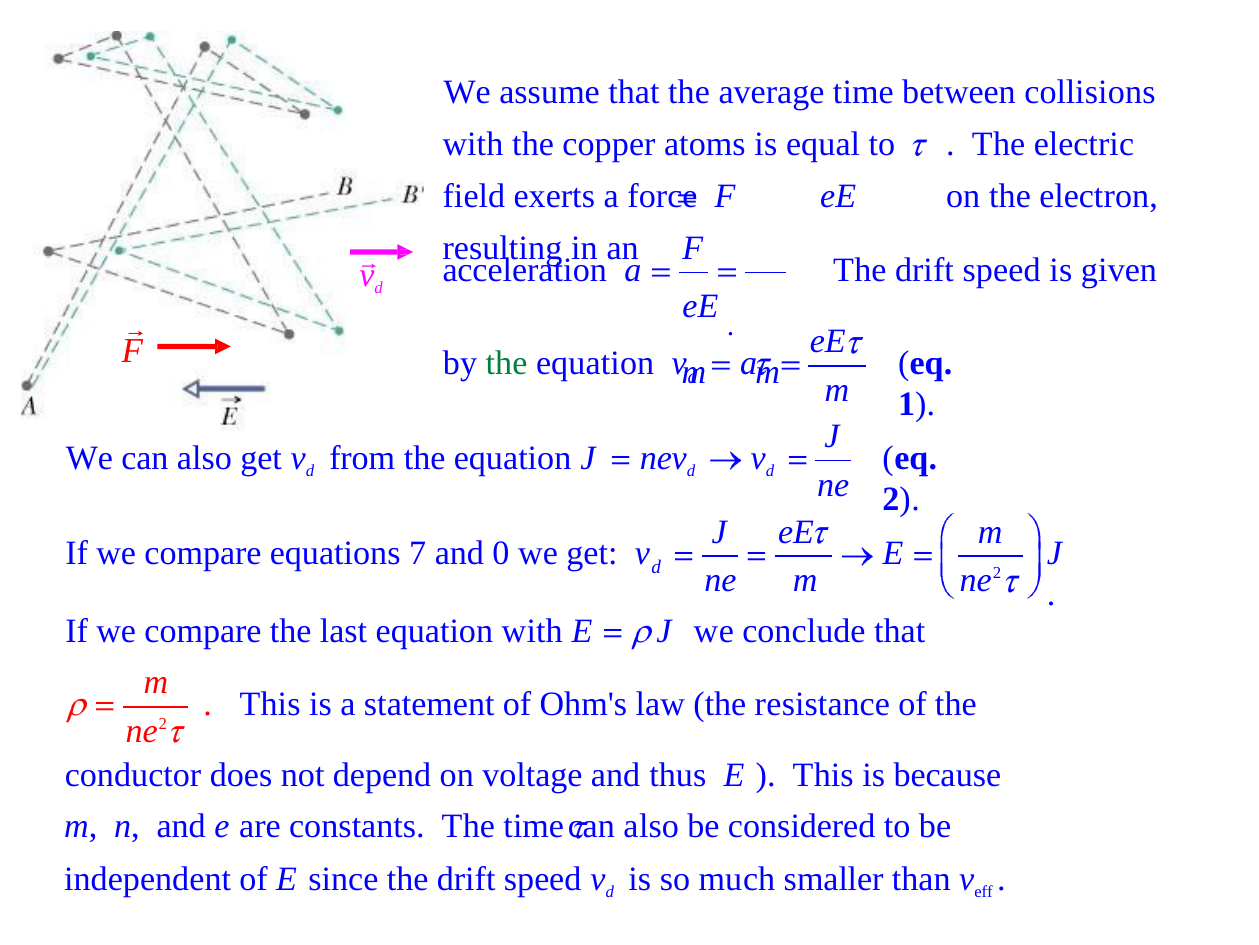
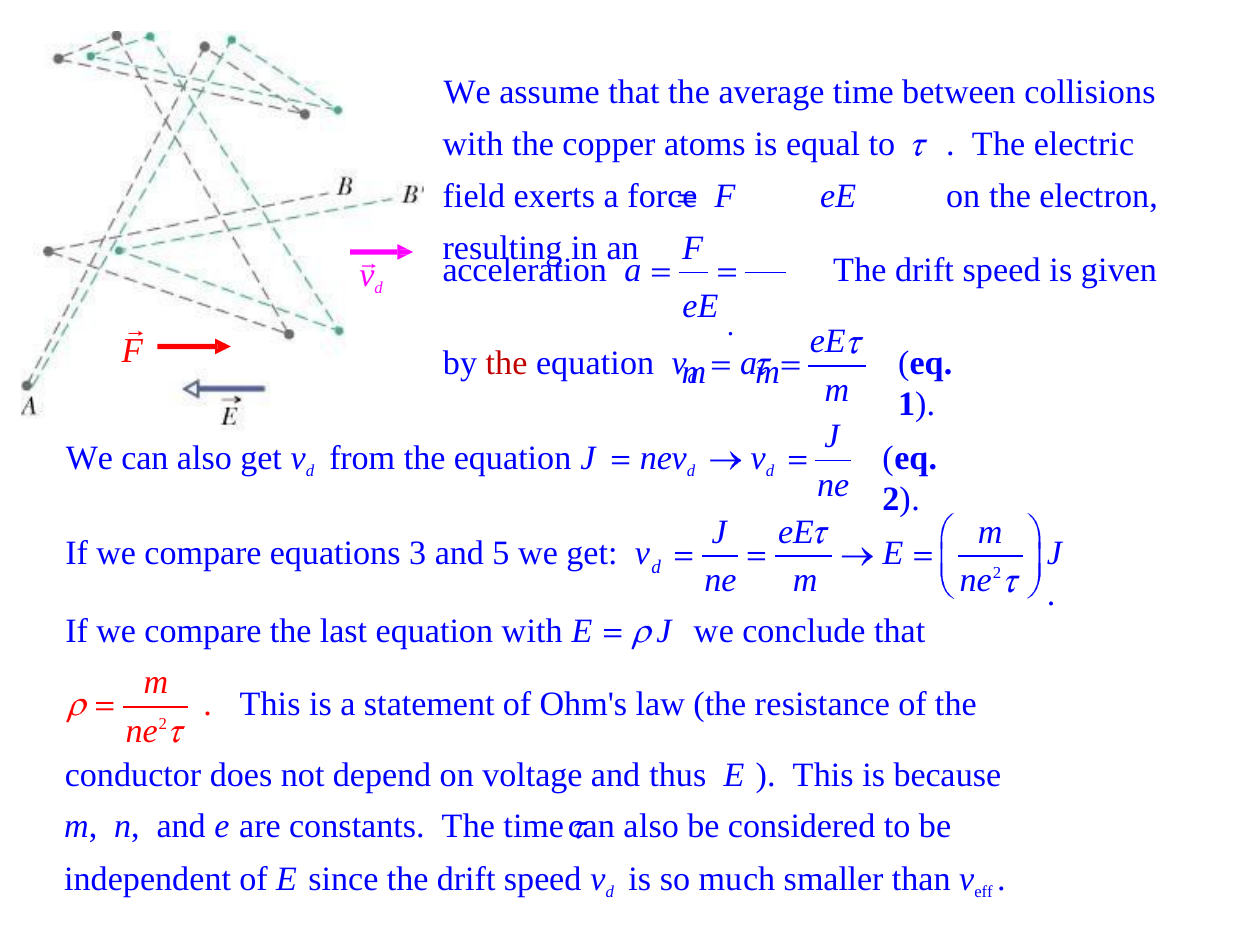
the at (507, 363) colour: green -> red
7: 7 -> 3
0: 0 -> 5
